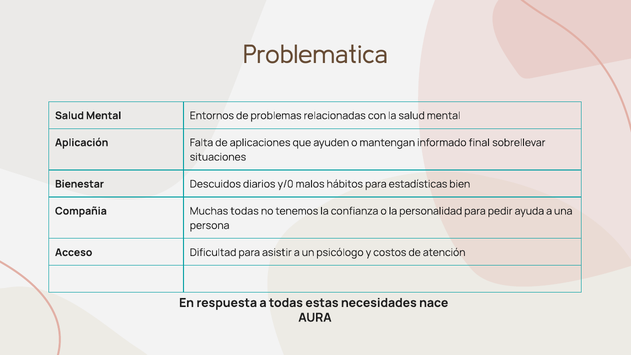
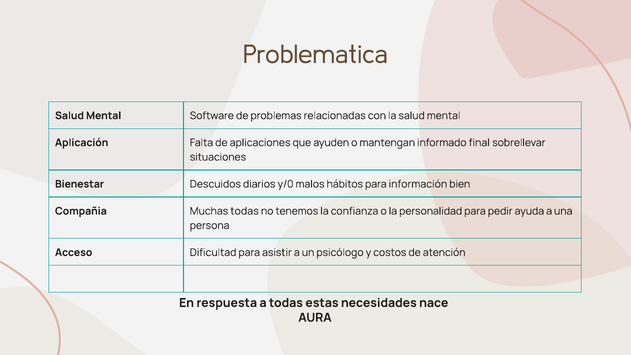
Entornos: Entornos -> Software
estadísticas: estadísticas -> información
